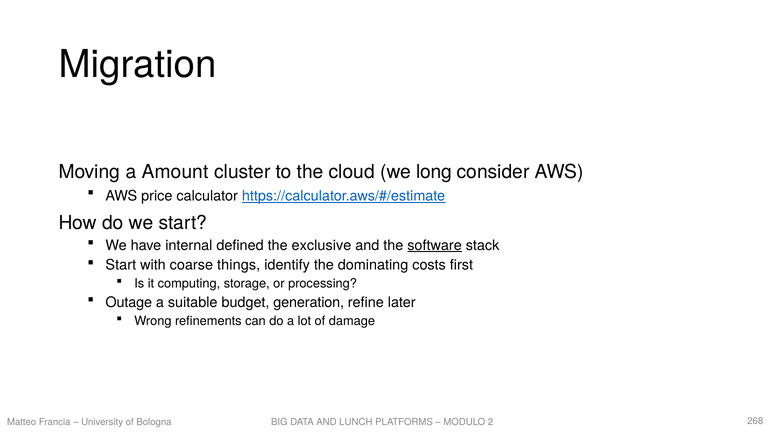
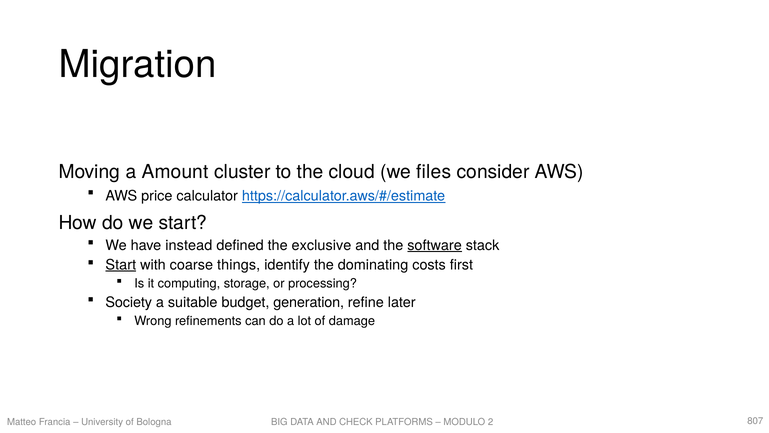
long: long -> files
internal: internal -> instead
Start at (121, 265) underline: none -> present
Outage: Outage -> Society
LUNCH: LUNCH -> CHECK
268: 268 -> 807
